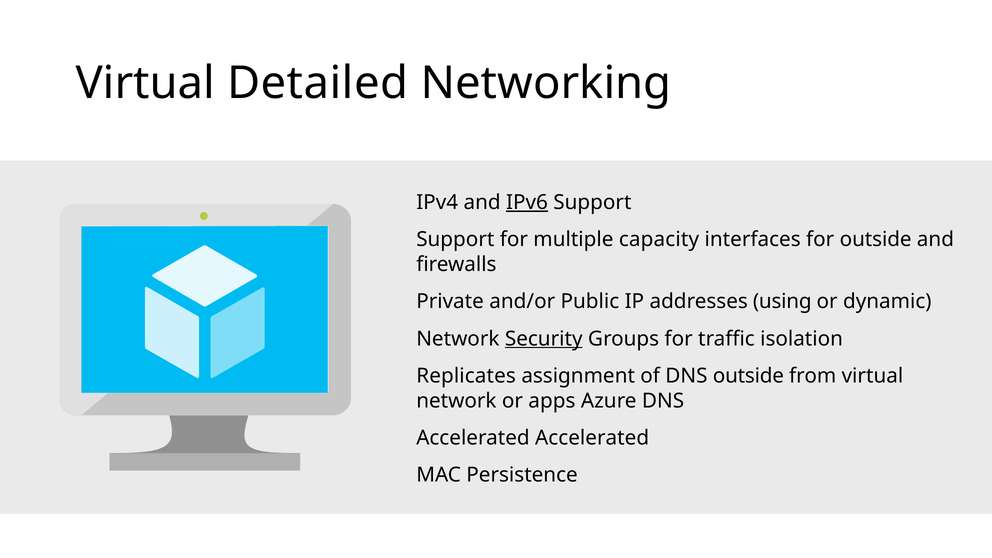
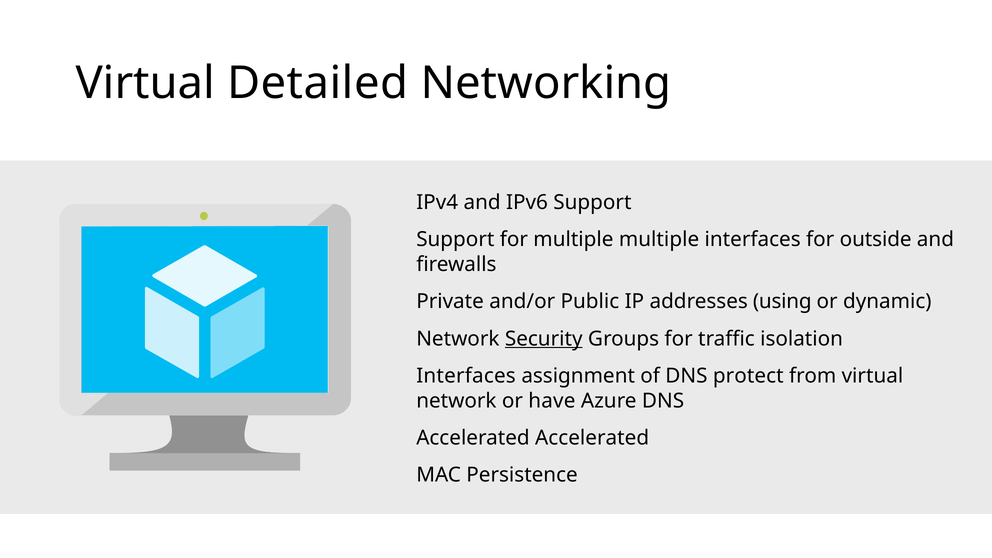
IPv6 underline: present -> none
multiple capacity: capacity -> multiple
Replicates at (466, 376): Replicates -> Interfaces
DNS outside: outside -> protect
apps: apps -> have
